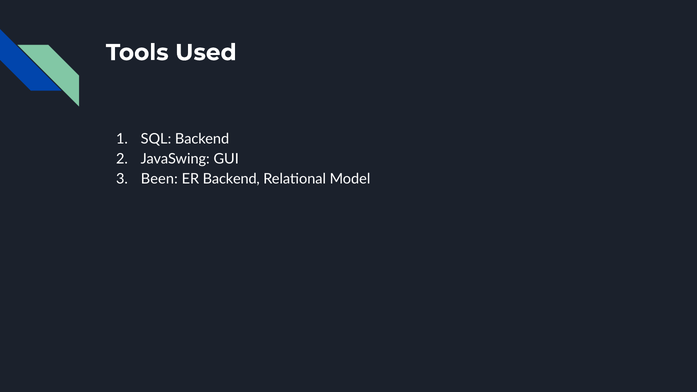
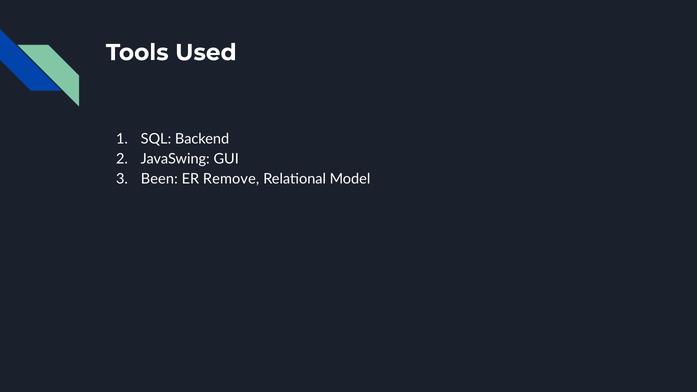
ER Backend: Backend -> Remove
